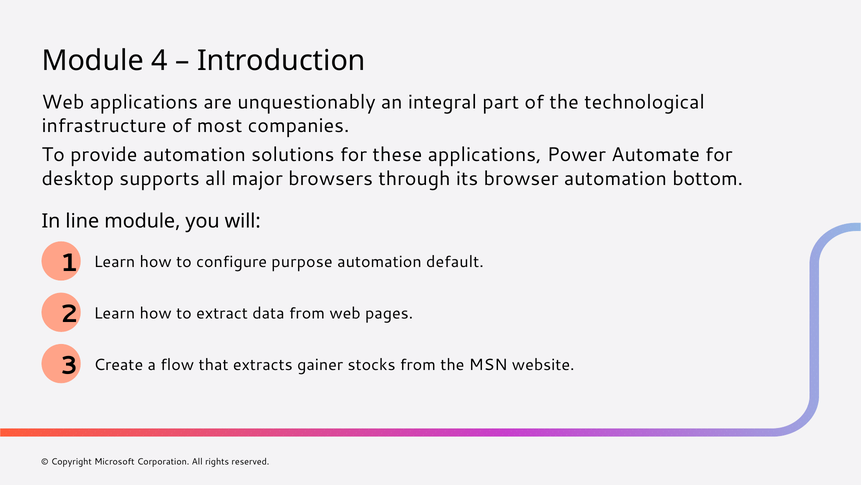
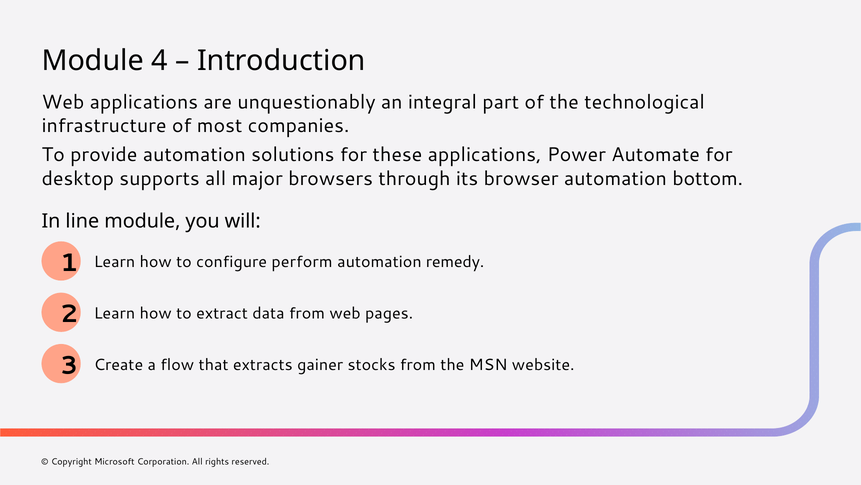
purpose: purpose -> perform
default: default -> remedy
